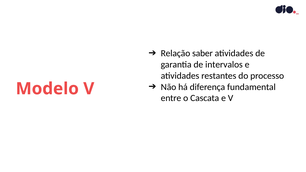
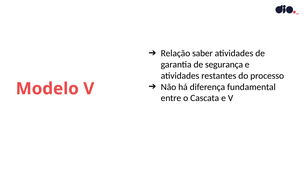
intervalos: intervalos -> segurança
